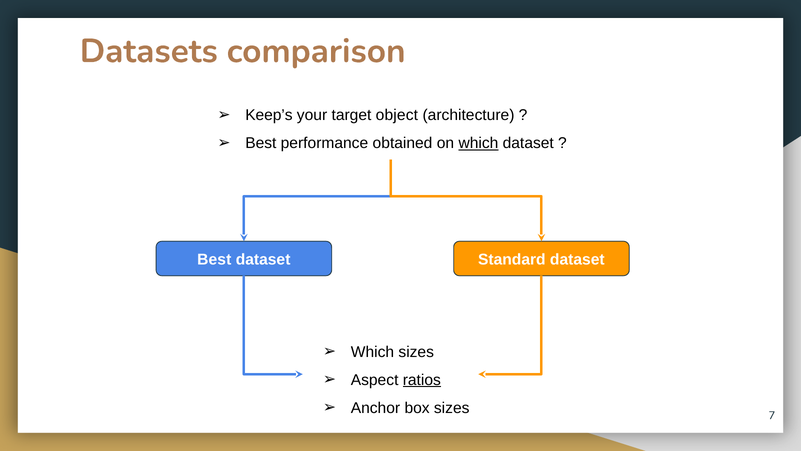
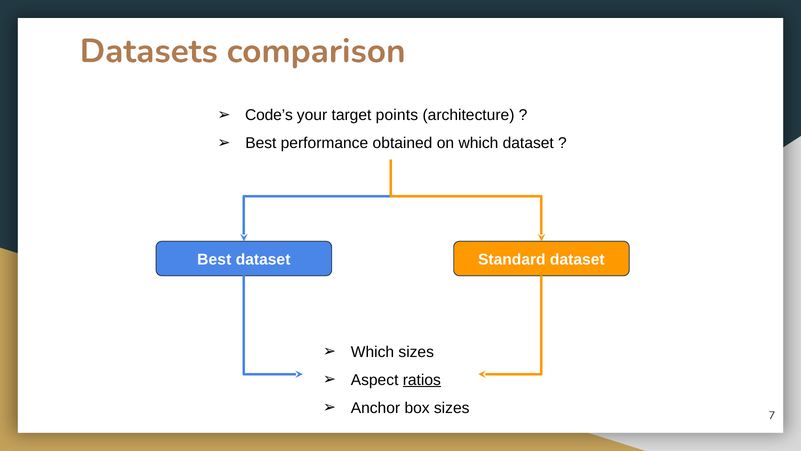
Keep’s: Keep’s -> Code’s
object: object -> points
which at (478, 143) underline: present -> none
